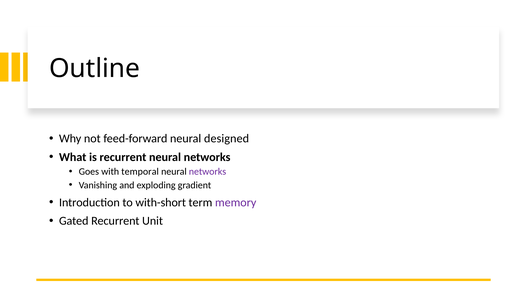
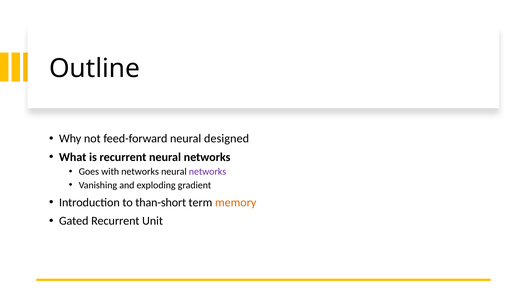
with temporal: temporal -> networks
with-short: with-short -> than-short
memory colour: purple -> orange
